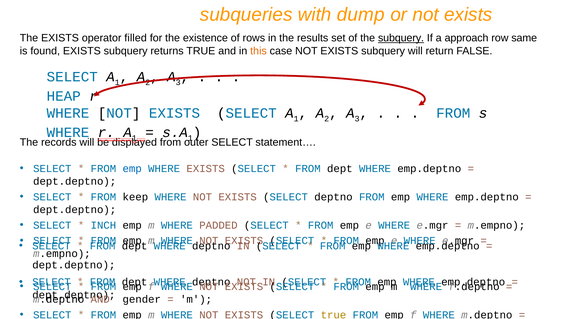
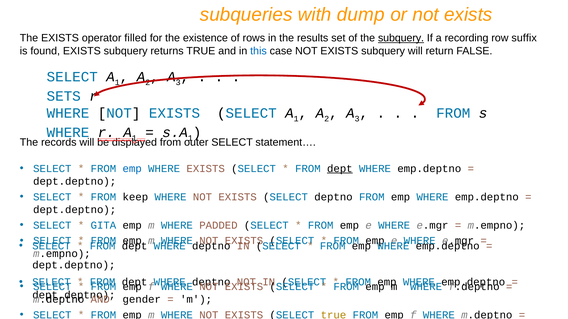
approach: approach -> recording
same: same -> suffix
this colour: orange -> blue
HEAP: HEAP -> SETS
dept at (340, 169) underline: none -> present
INCH: INCH -> GITA
